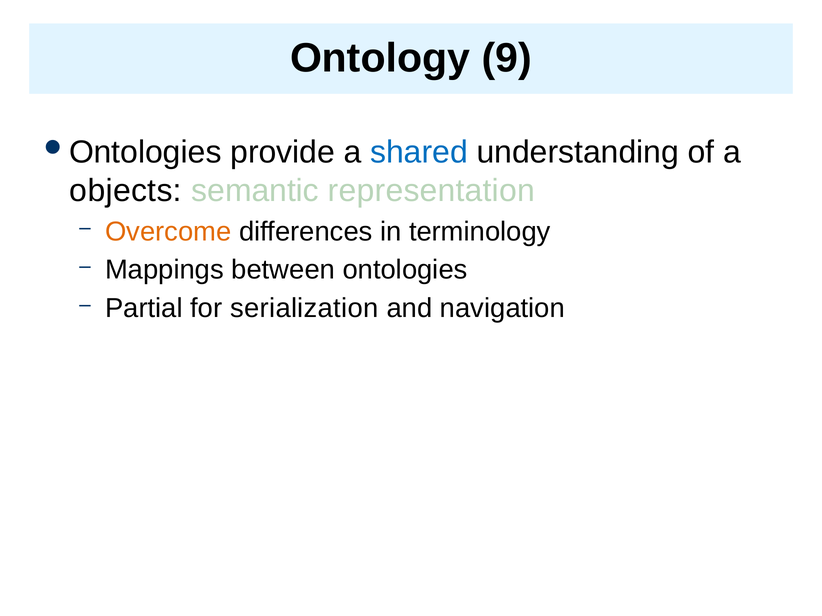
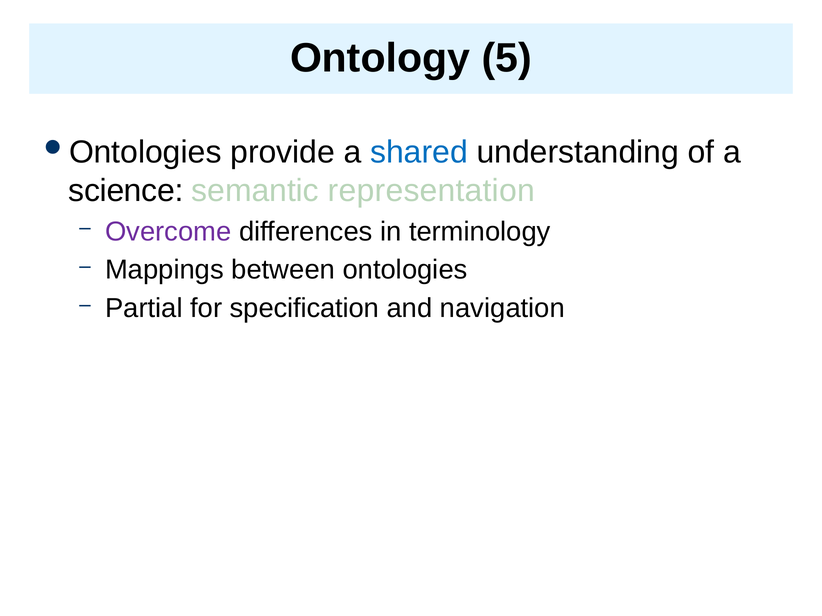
9: 9 -> 5
objects: objects -> science
Overcome colour: orange -> purple
serialization: serialization -> specification
